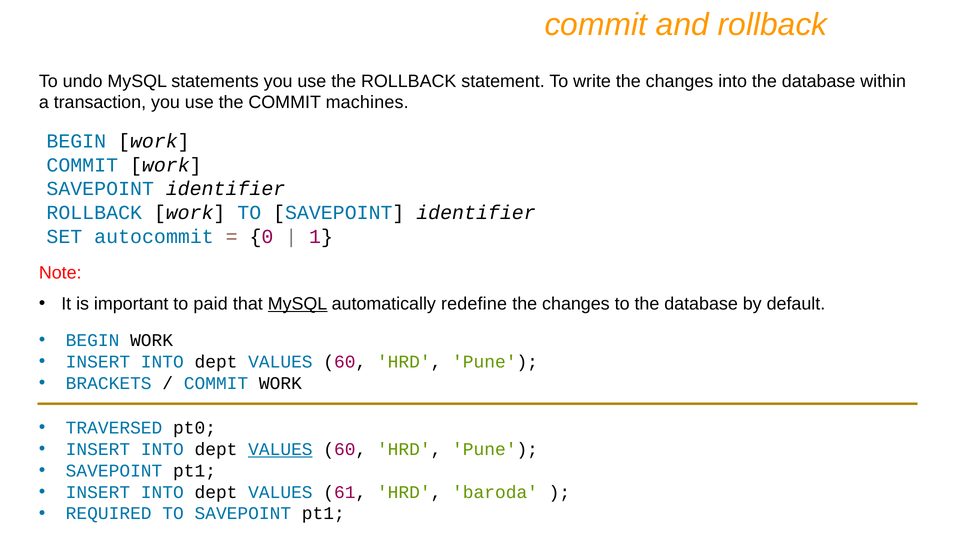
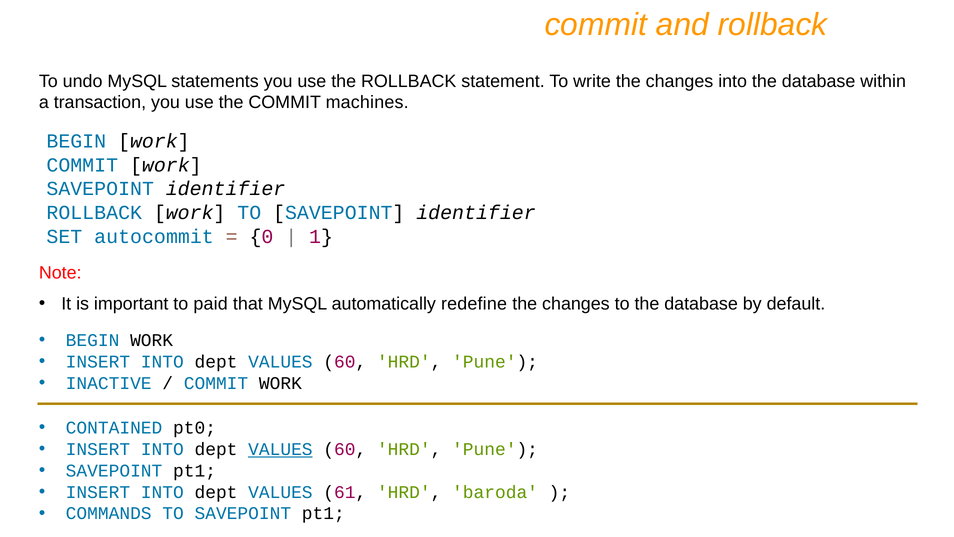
MySQL at (298, 304) underline: present -> none
BRACKETS: BRACKETS -> INACTIVE
TRAVERSED: TRAVERSED -> CONTAINED
REQUIRED: REQUIRED -> COMMANDS
